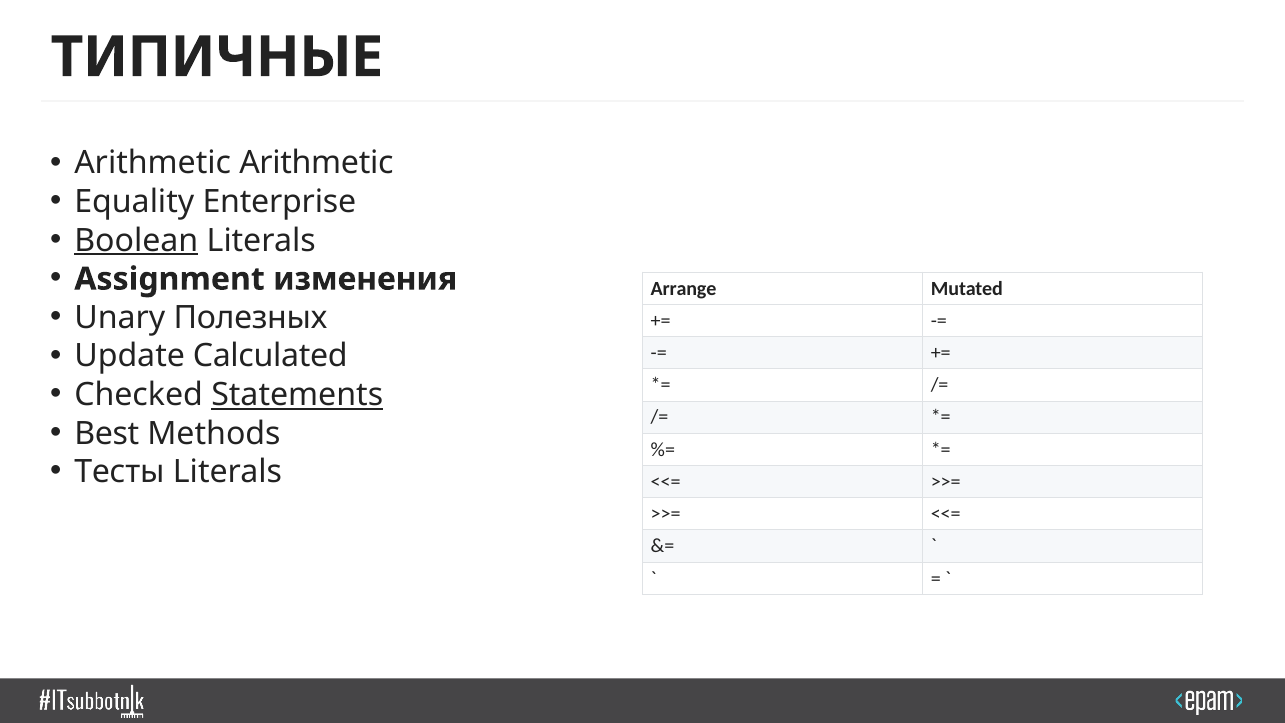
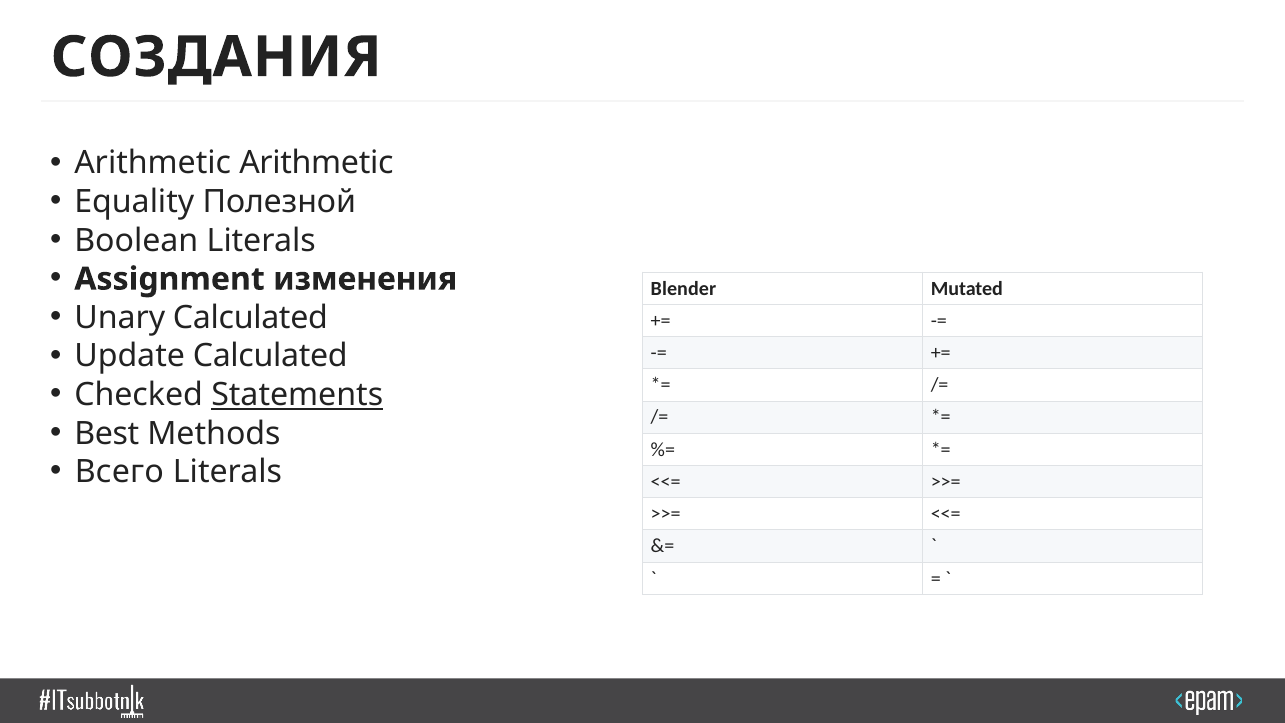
ТИПИЧНЫЕ: ТИПИЧНЫЕ -> СОЗДАНИЯ
Enterprise: Enterprise -> Полезной
Boolean underline: present -> none
Arrange: Arrange -> Blender
Unary Полезных: Полезных -> Calculated
Тесты: Тесты -> Всего
